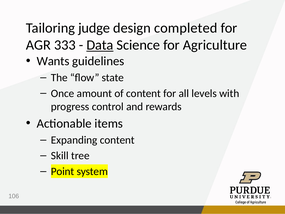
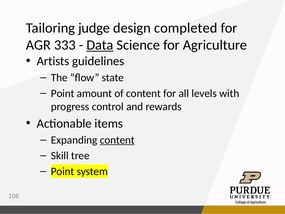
Wants: Wants -> Artists
Once at (63, 93): Once -> Point
content at (117, 140) underline: none -> present
